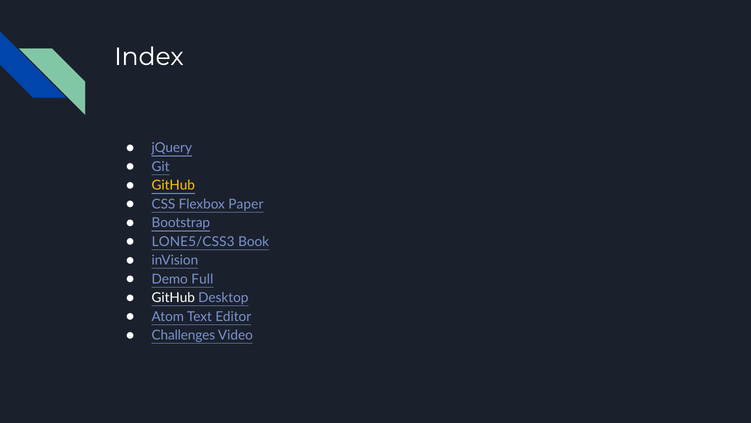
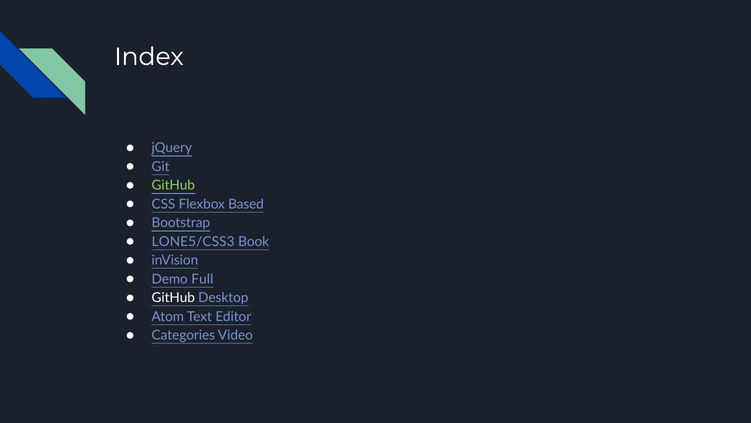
GitHub at (173, 185) colour: yellow -> light green
Paper: Paper -> Based
Challenges: Challenges -> Categories
